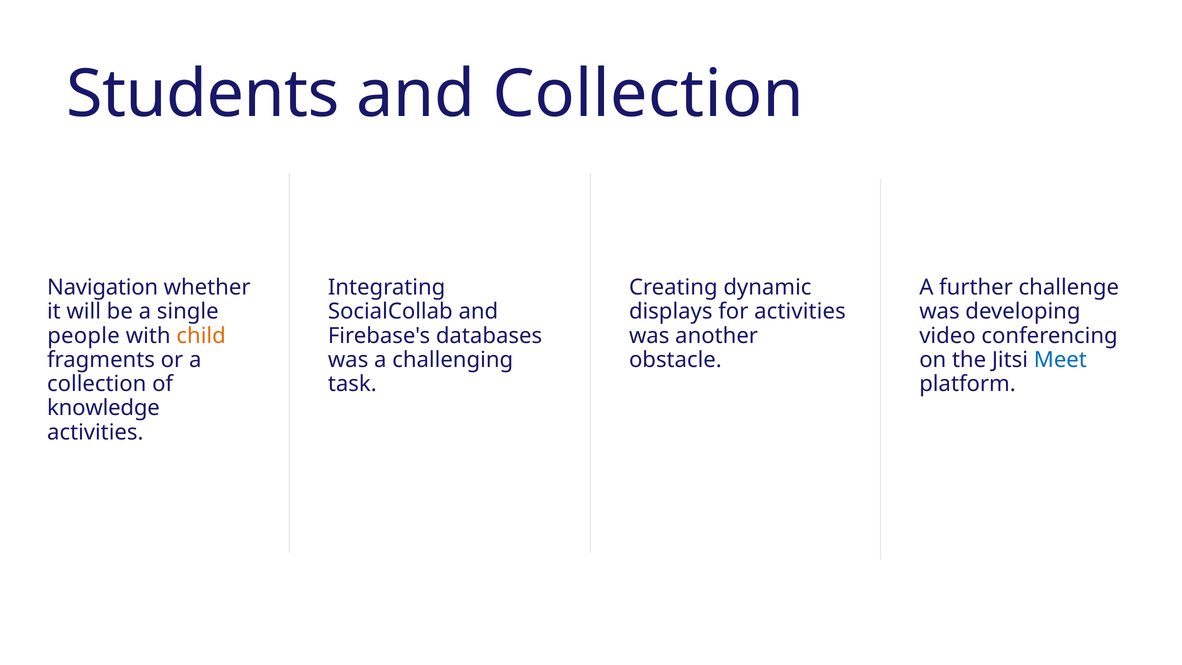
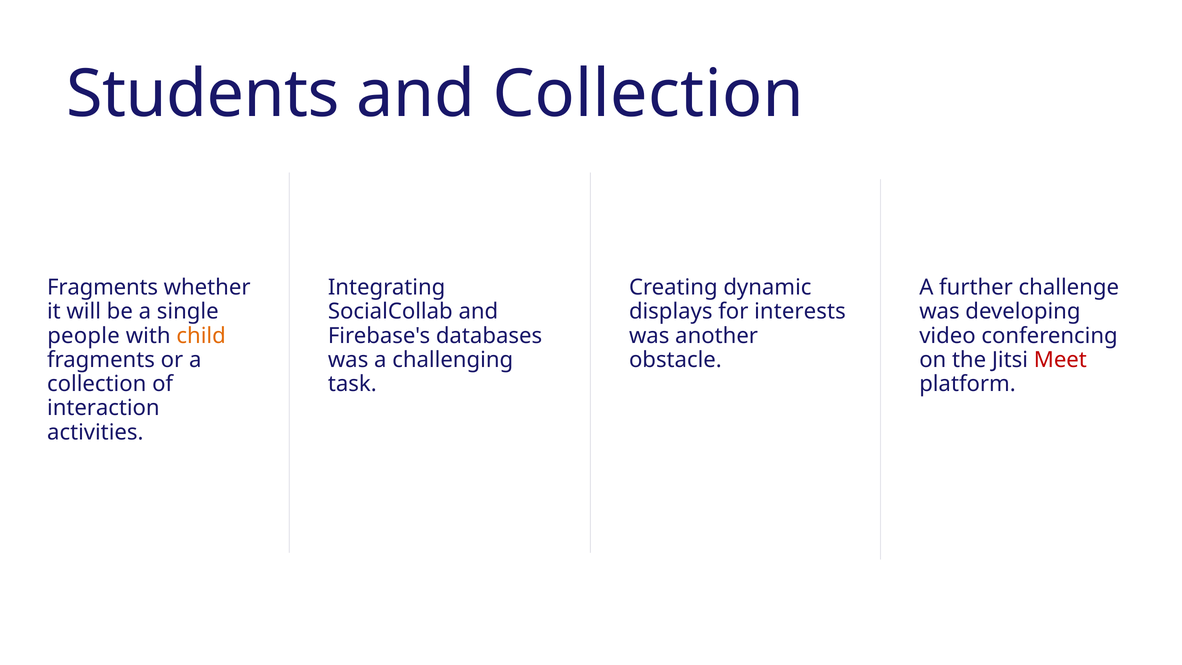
Navigation at (103, 287): Navigation -> Fragments
for activities: activities -> interests
Meet colour: blue -> red
knowledge: knowledge -> interaction
